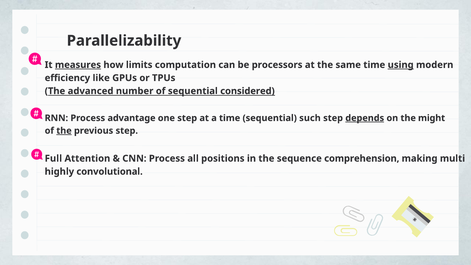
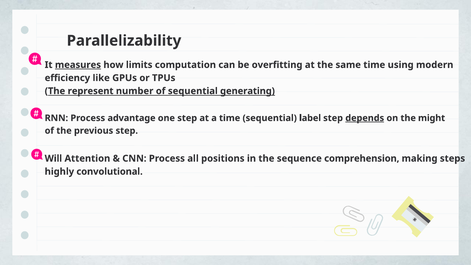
processors: processors -> overfitting
using underline: present -> none
advanced: advanced -> represent
considered: considered -> generating
such: such -> label
the at (64, 131) underline: present -> none
Full: Full -> Will
multi: multi -> steps
